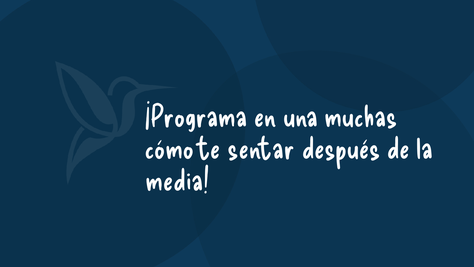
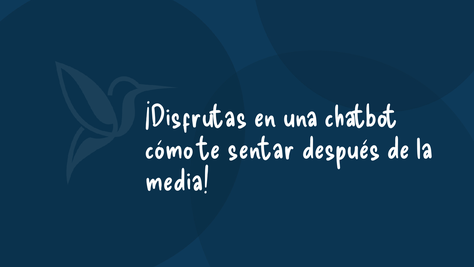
¡Programa: ¡Programa -> ¡Disfrutas
muchas: muchas -> chatbot
